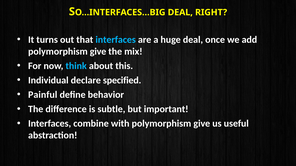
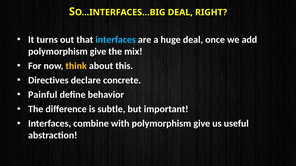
think colour: light blue -> yellow
Individual: Individual -> Directives
specified: specified -> concrete
